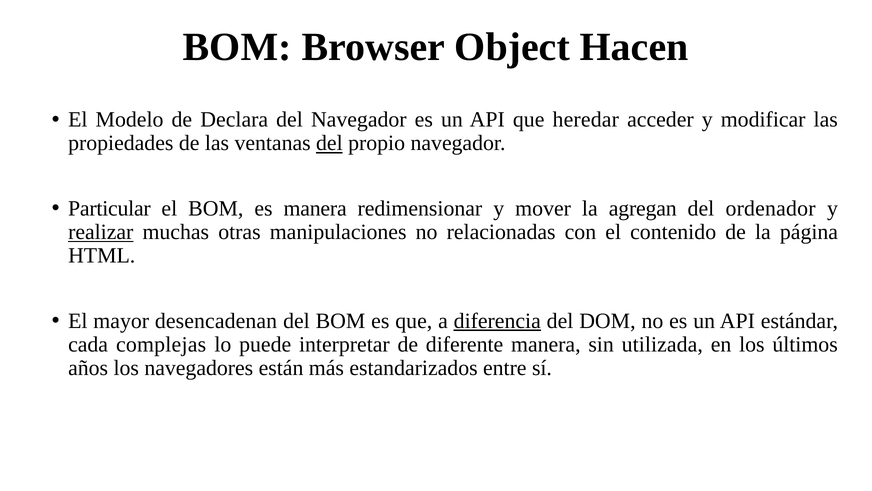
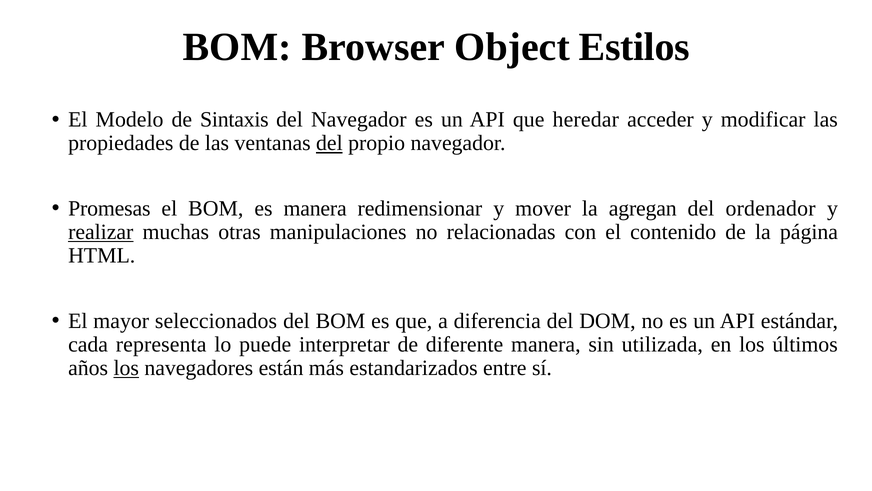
Hacen: Hacen -> Estilos
Declara: Declara -> Sintaxis
Particular: Particular -> Promesas
desencadenan: desencadenan -> seleccionados
diferencia underline: present -> none
complejas: complejas -> representa
los at (126, 368) underline: none -> present
